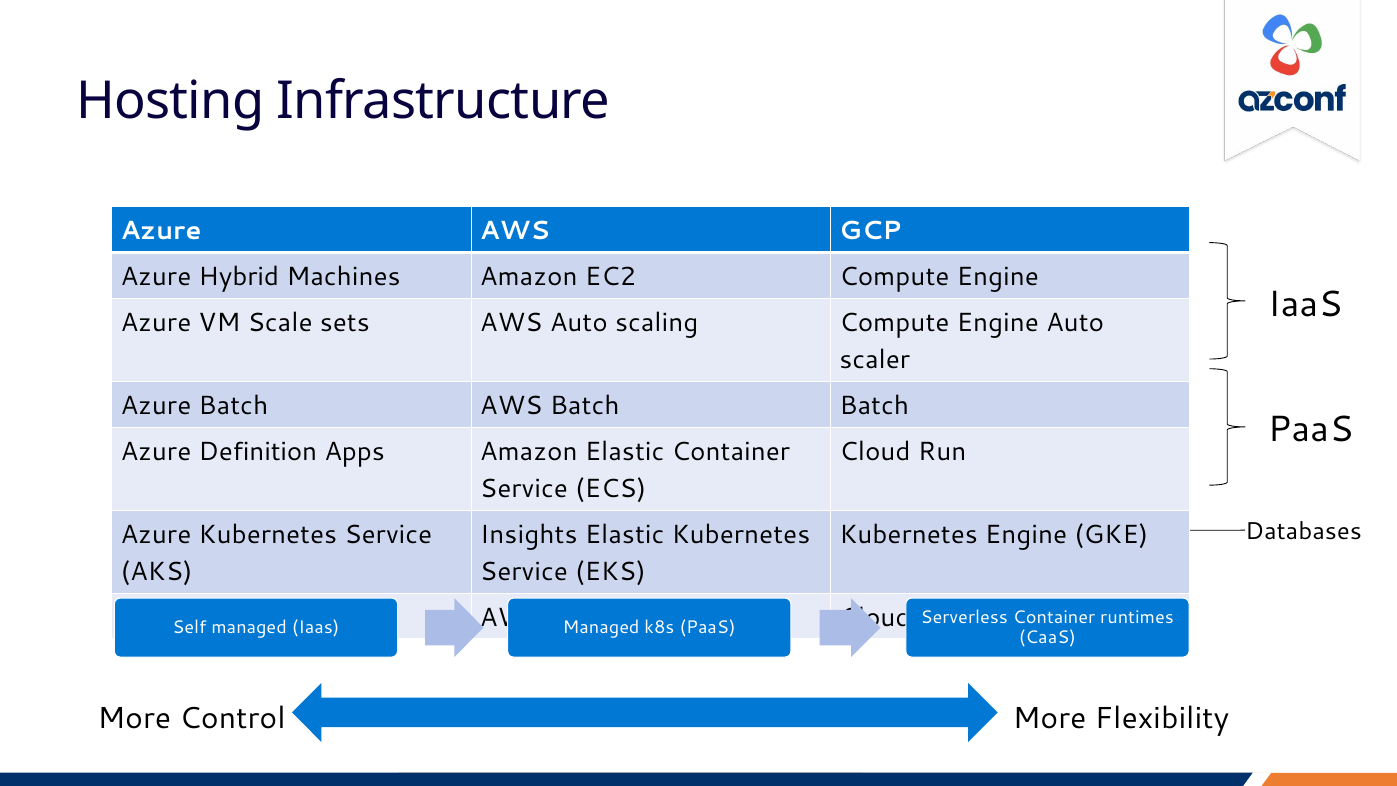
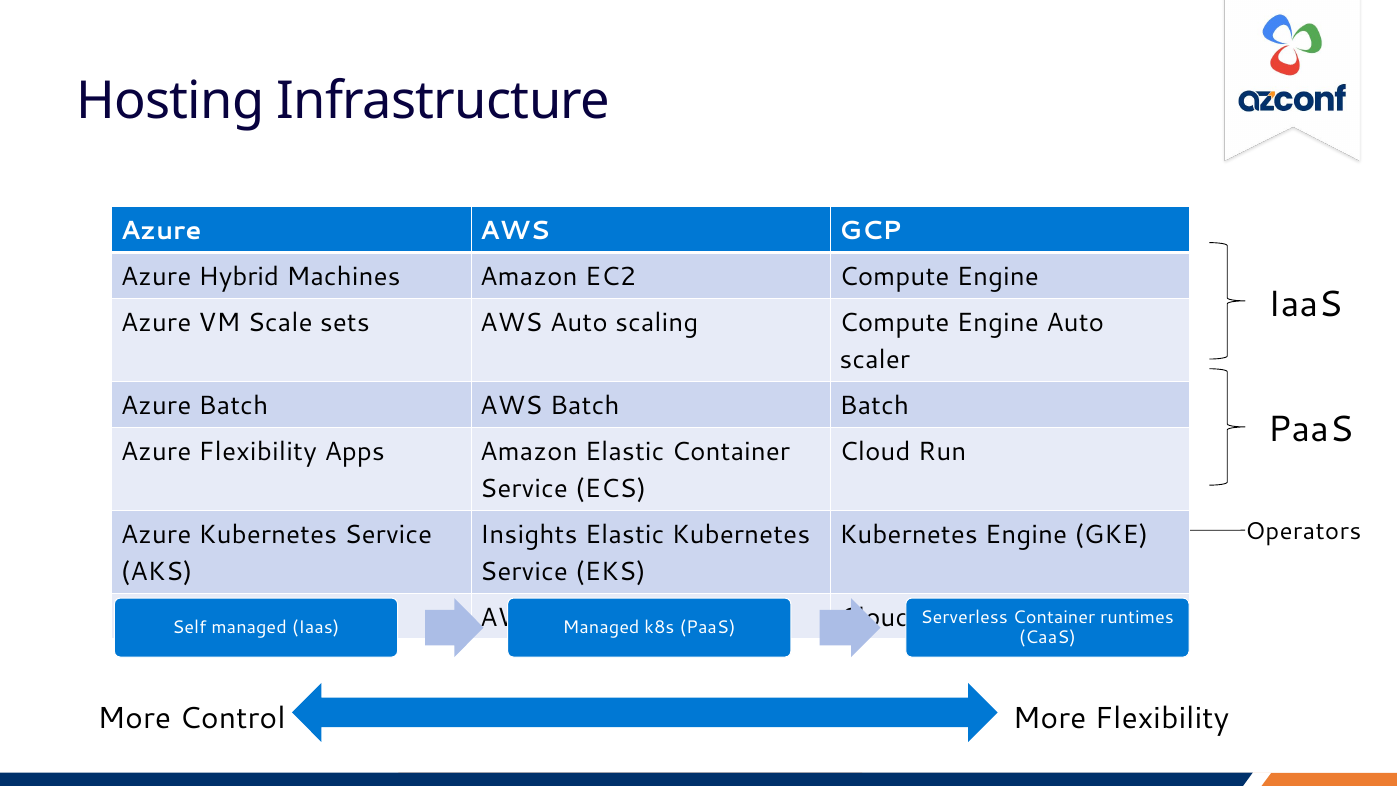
Azure Definition: Definition -> Flexibility
Databases: Databases -> Operators
